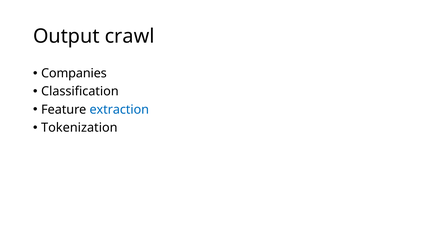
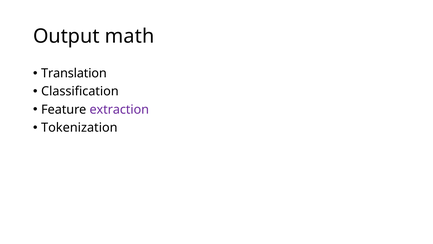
crawl: crawl -> math
Companies: Companies -> Translation
extraction colour: blue -> purple
